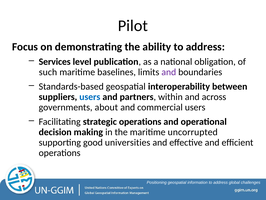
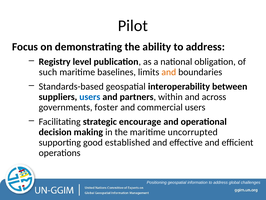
Services: Services -> Registry
and at (169, 72) colour: purple -> orange
about: about -> foster
strategic operations: operations -> encourage
universities: universities -> established
